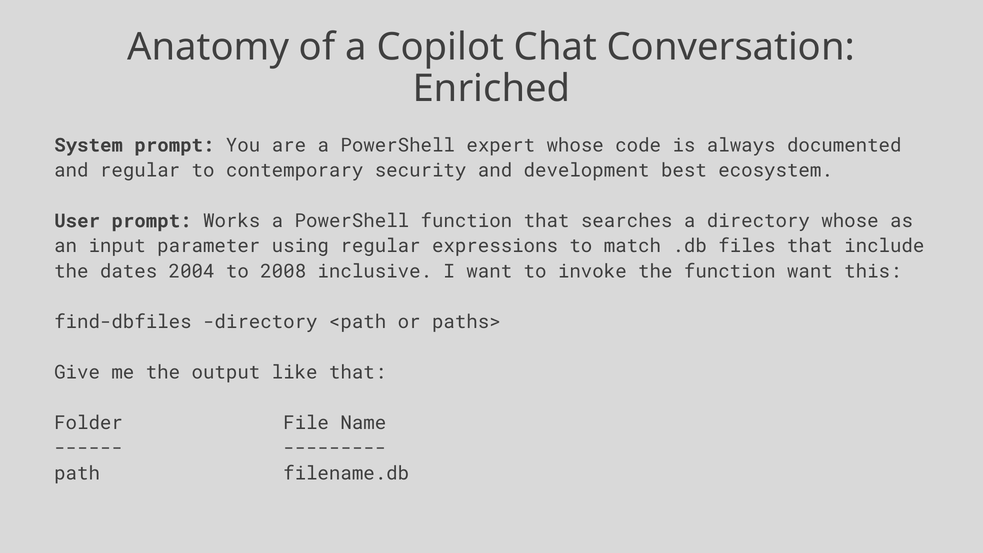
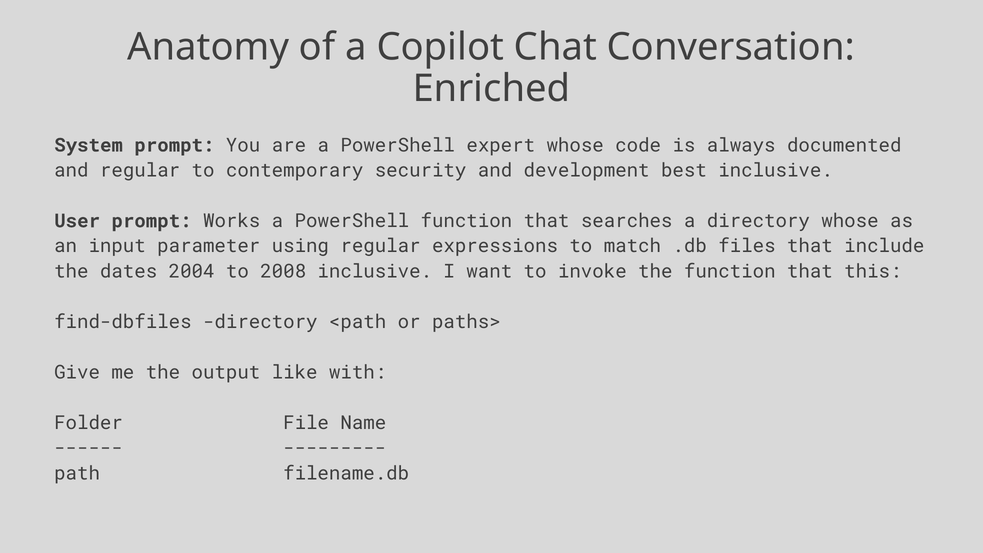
best ecosystem: ecosystem -> inclusive
the function want: want -> that
like that: that -> with
